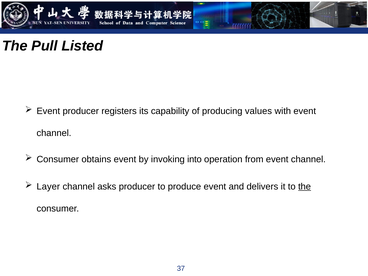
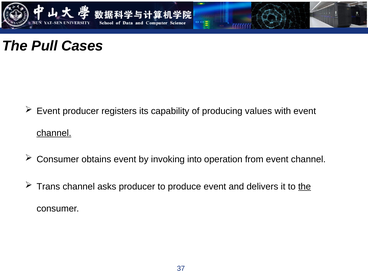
Listed: Listed -> Cases
channel at (54, 133) underline: none -> present
Layer: Layer -> Trans
